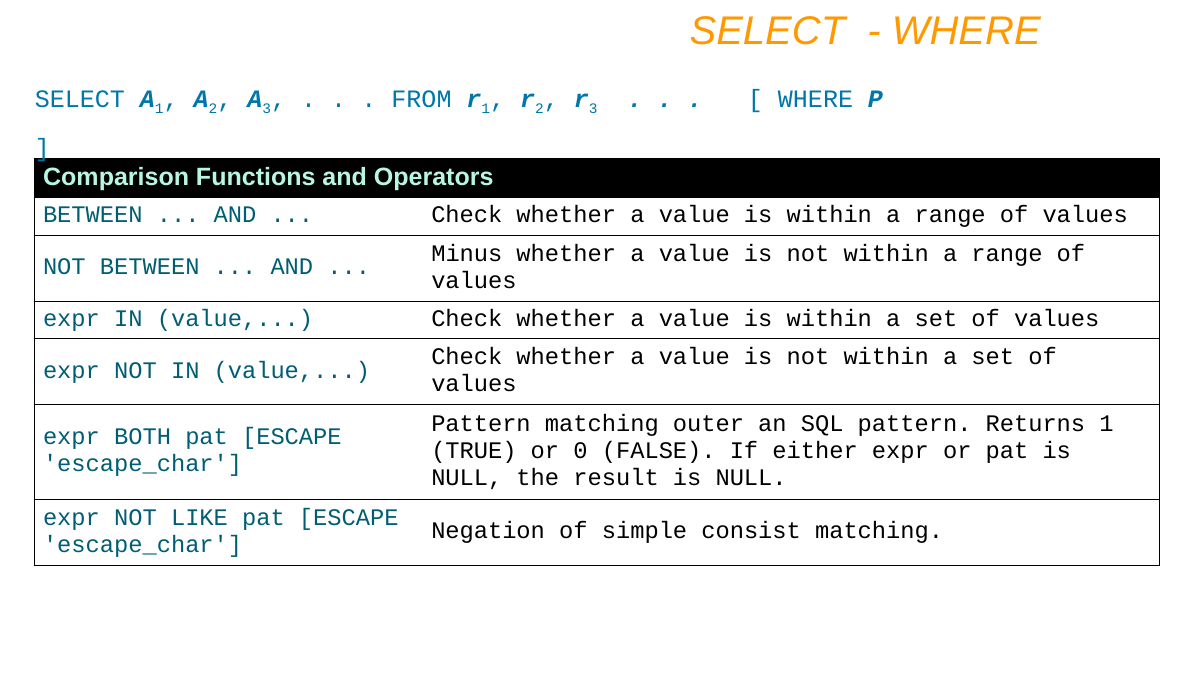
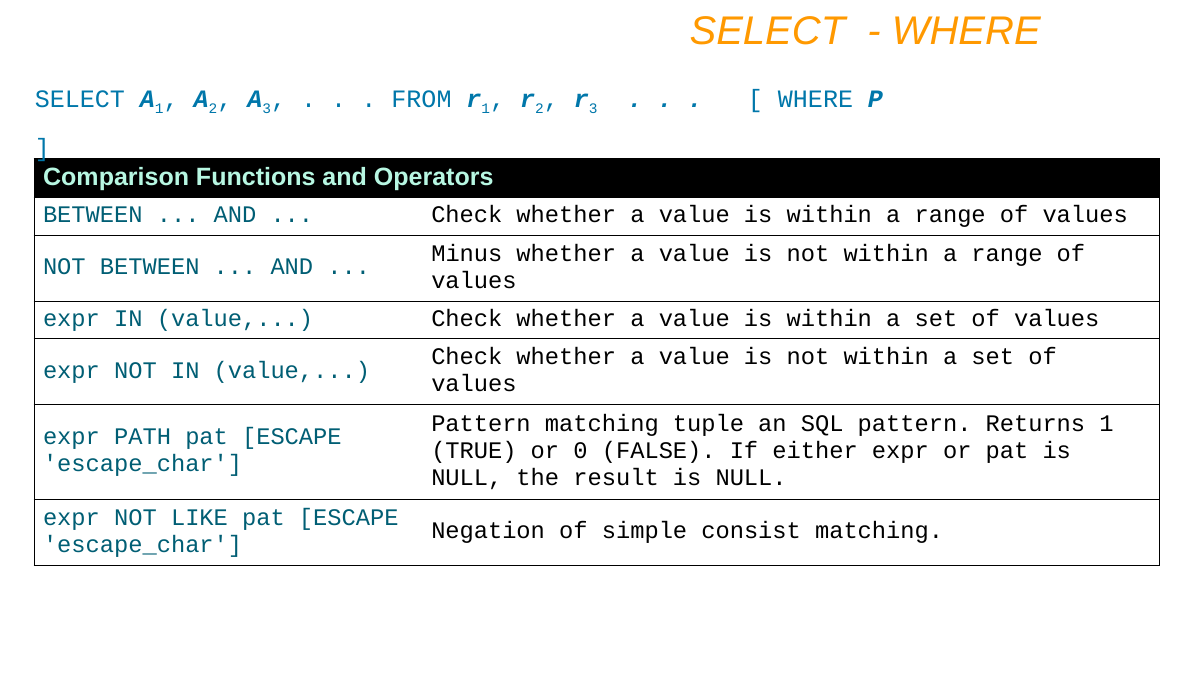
outer: outer -> tuple
BOTH: BOTH -> PATH
